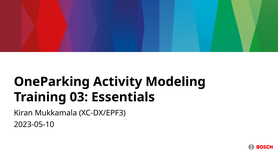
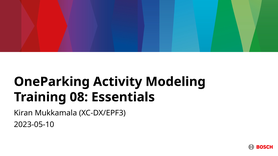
03: 03 -> 08
